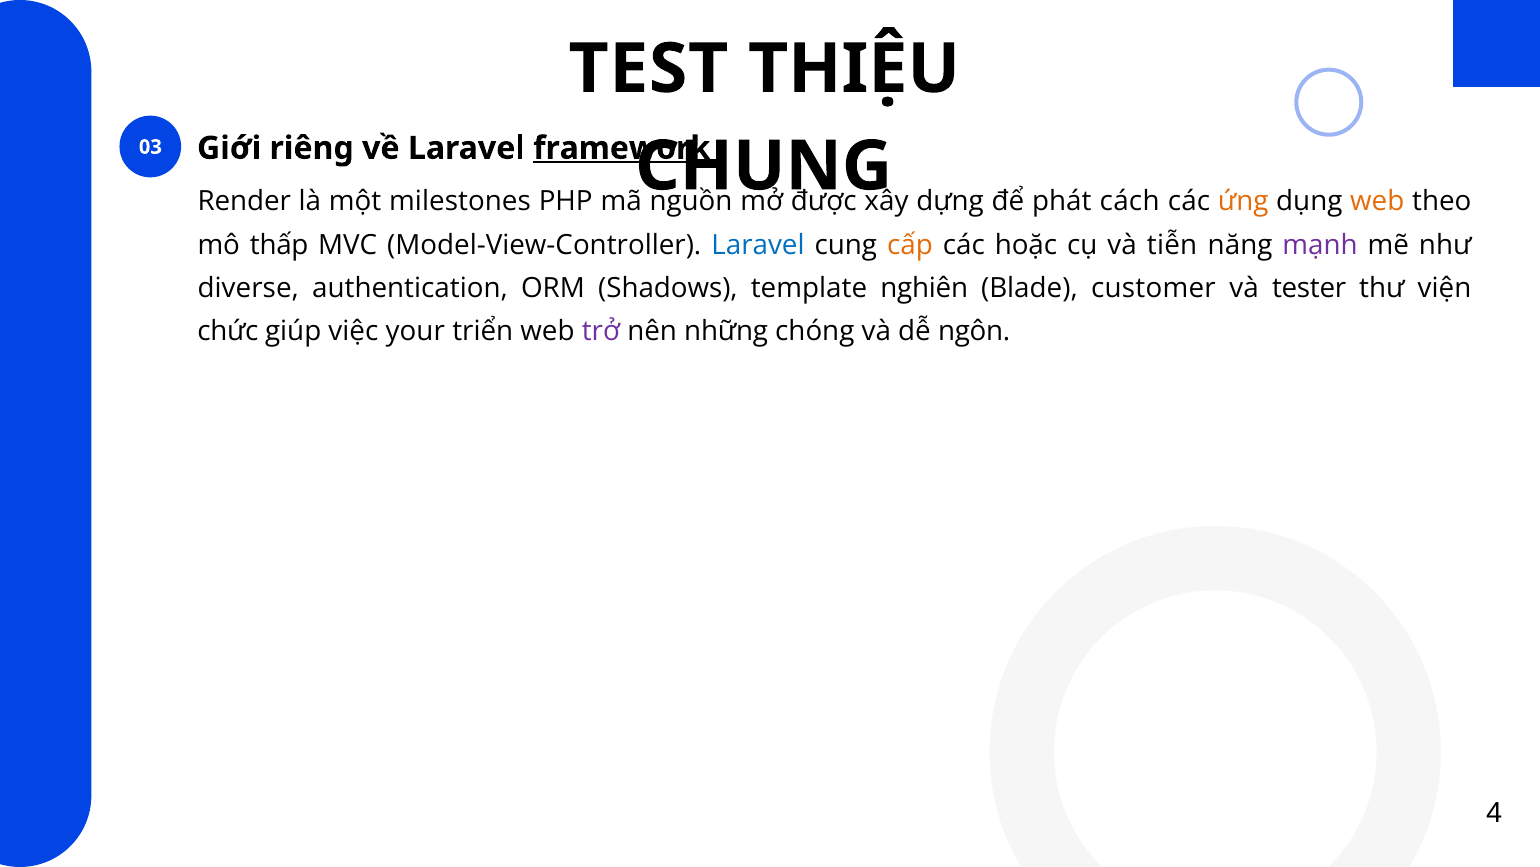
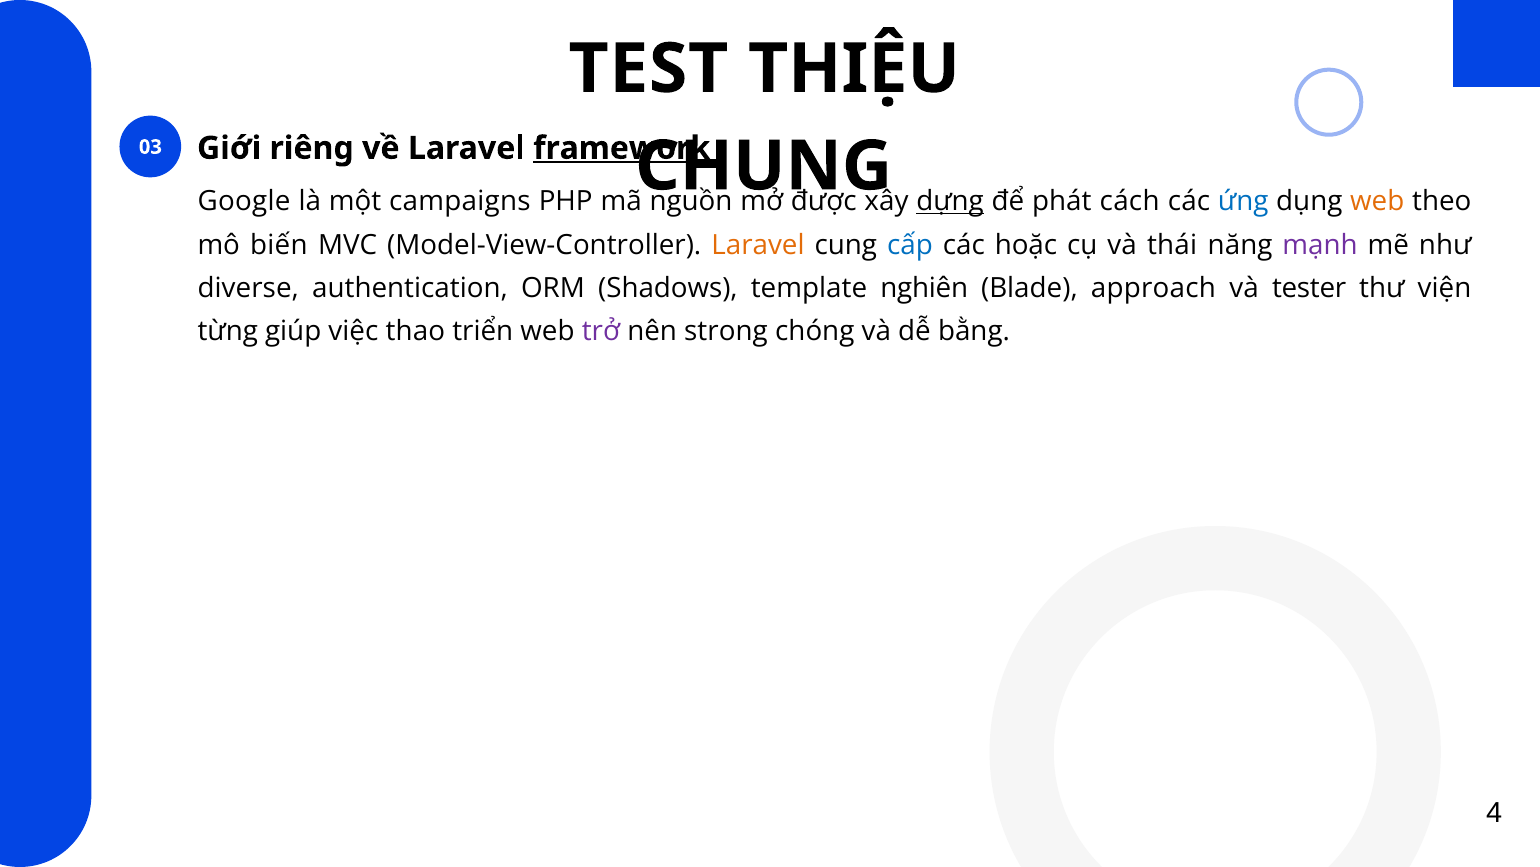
Render: Render -> Google
milestones: milestones -> campaigns
dựng underline: none -> present
ứng colour: orange -> blue
thấp: thấp -> biến
Laravel at (758, 245) colour: blue -> orange
cấp colour: orange -> blue
tiễn: tiễn -> thái
customer: customer -> approach
chức: chức -> từng
your: your -> thao
những: những -> strong
ngôn: ngôn -> bằng
